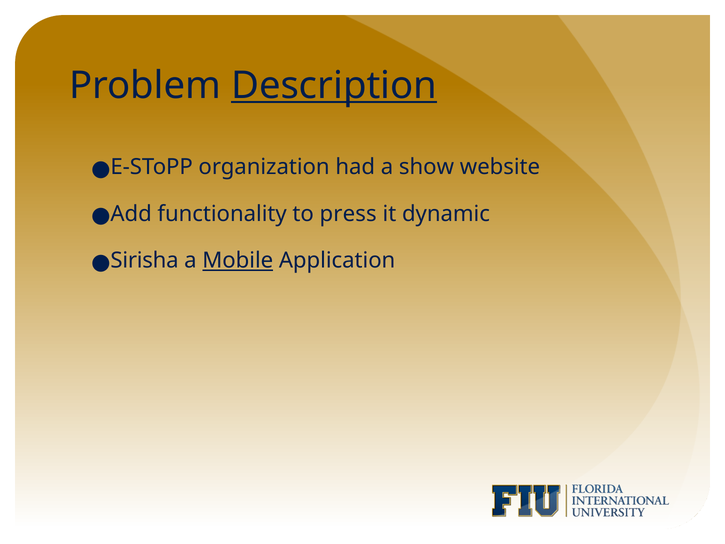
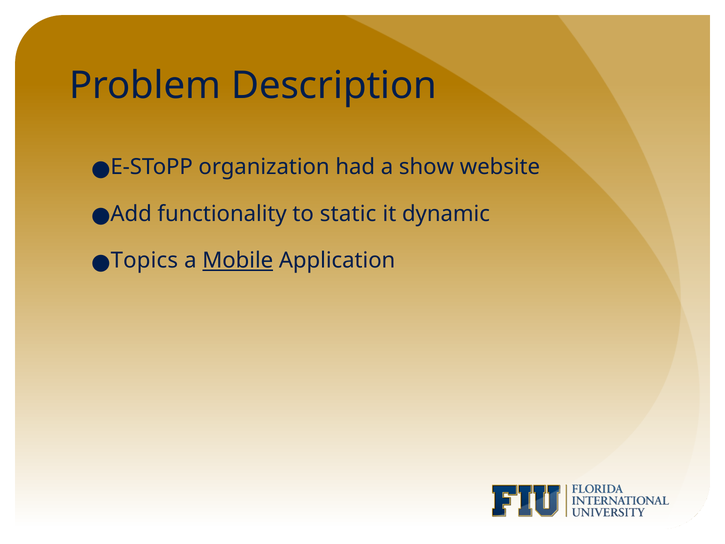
Description underline: present -> none
press: press -> static
Sirisha: Sirisha -> Topics
